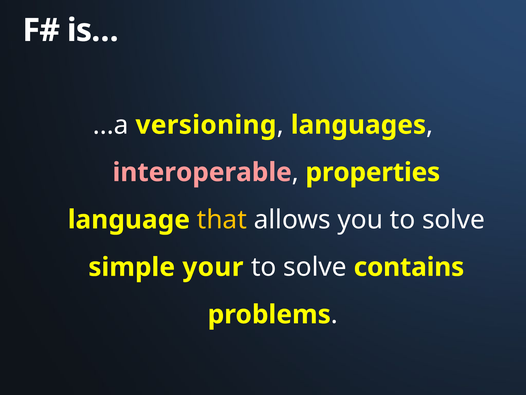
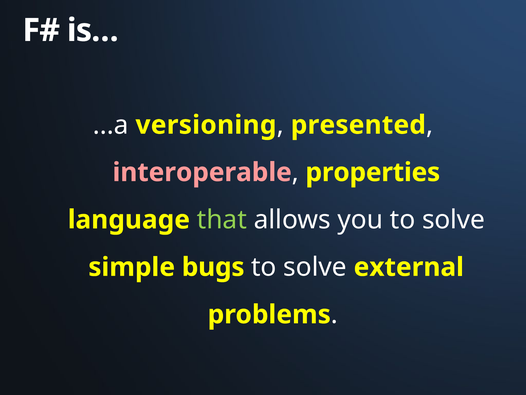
languages: languages -> presented
that colour: yellow -> light green
your: your -> bugs
contains: contains -> external
